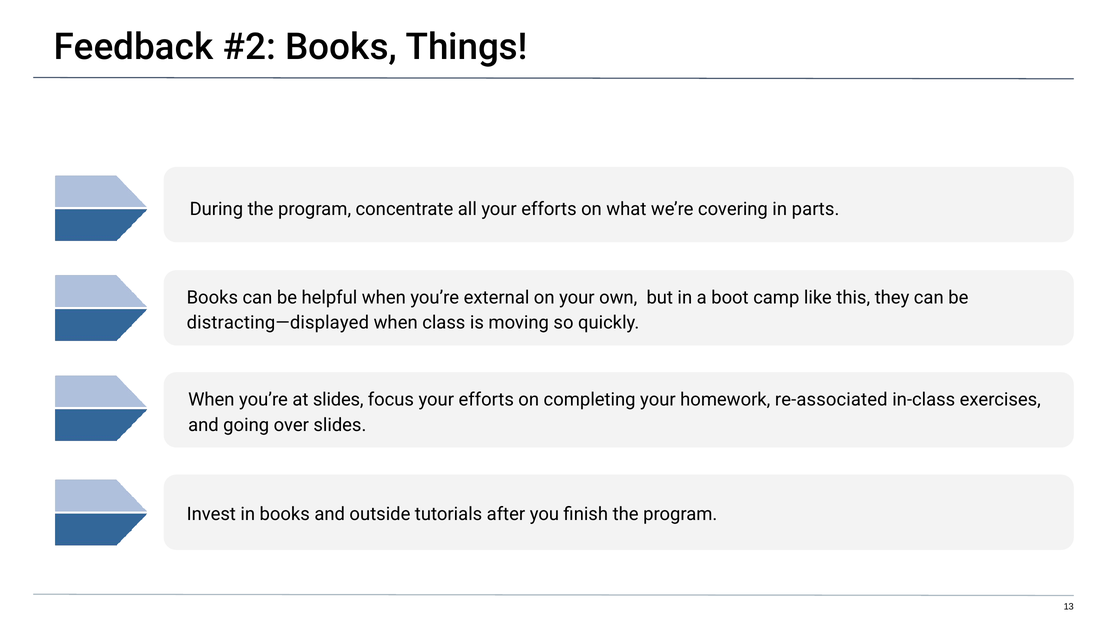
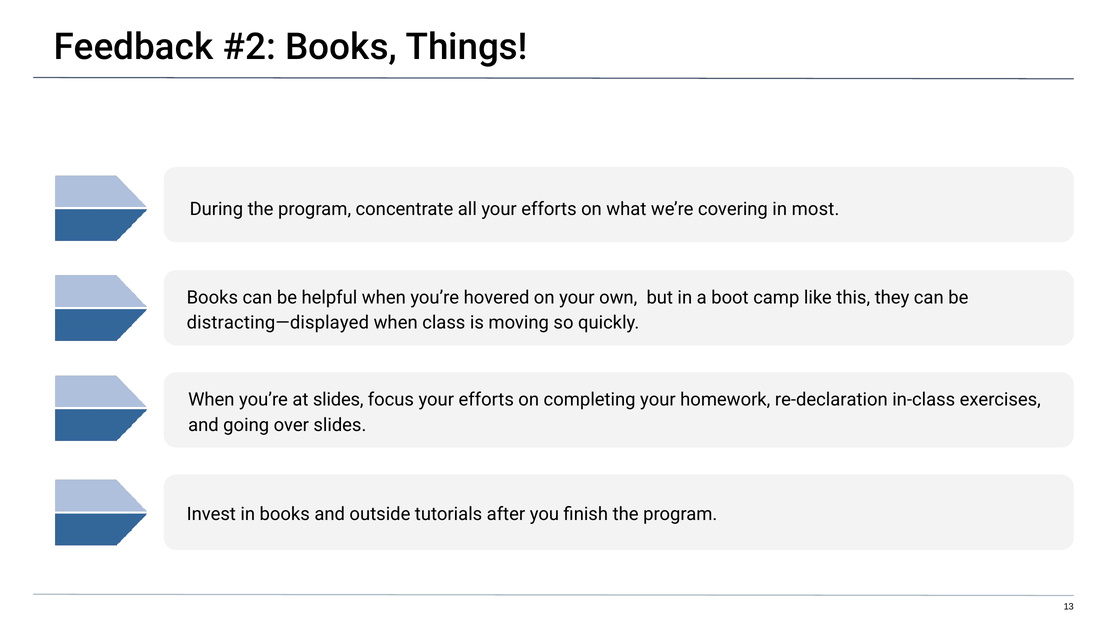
parts: parts -> most
external: external -> hovered
re-associated: re-associated -> re-declaration
